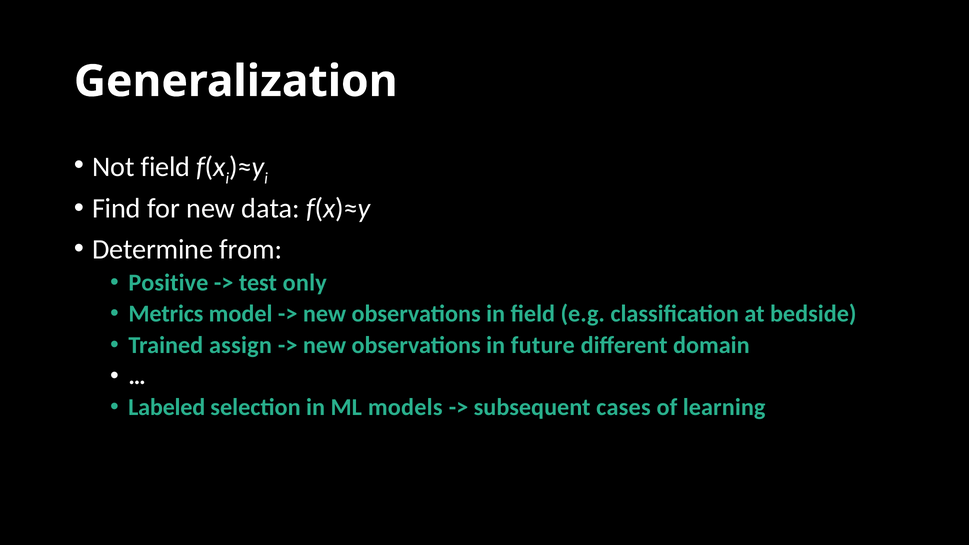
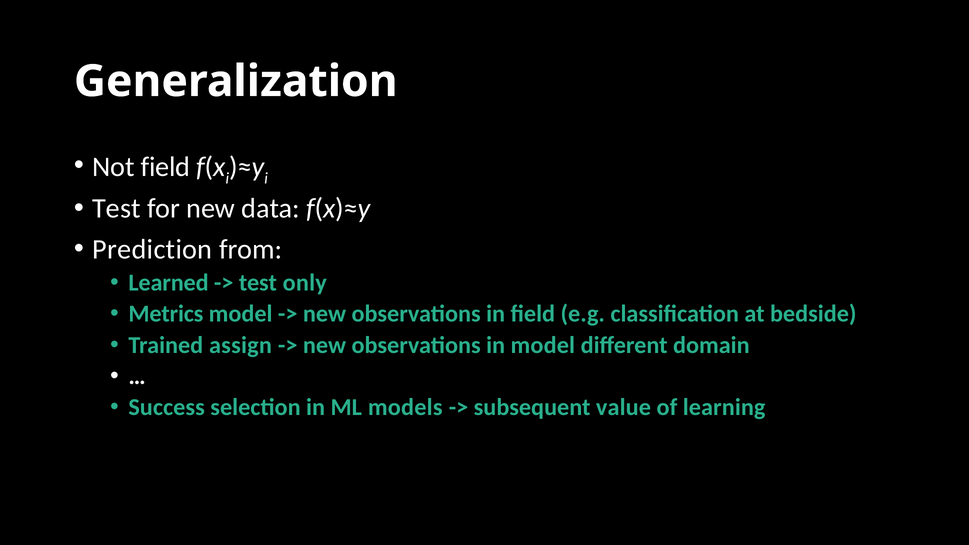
Find at (116, 209): Find -> Test
Determine: Determine -> Prediction
Positive: Positive -> Learned
in future: future -> model
Labeled: Labeled -> Success
cases: cases -> value
